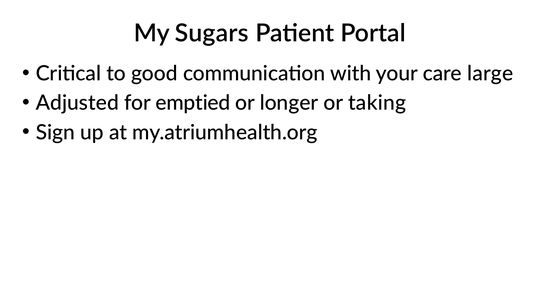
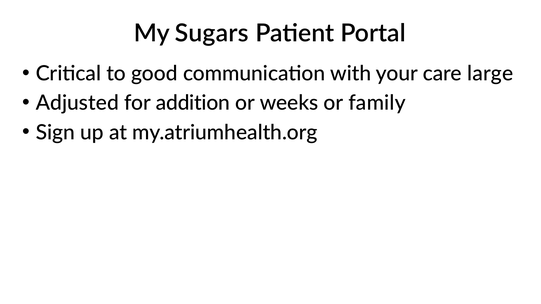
emptied: emptied -> addition
longer: longer -> weeks
taking: taking -> family
